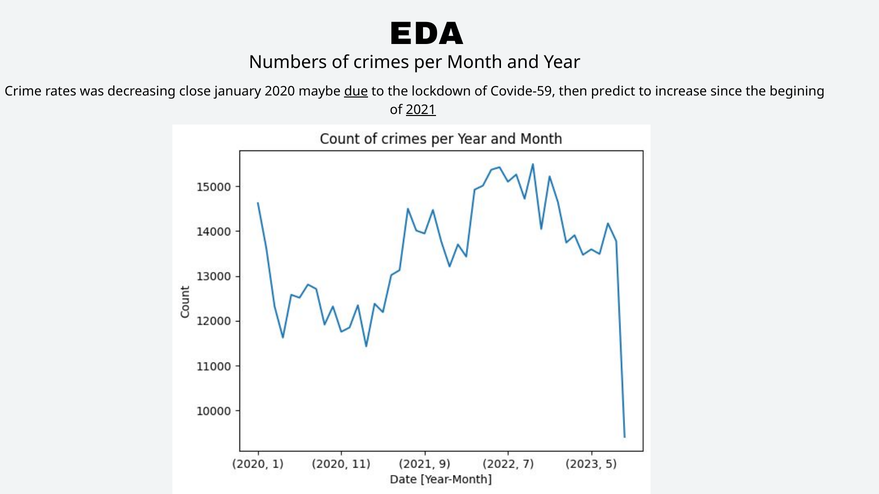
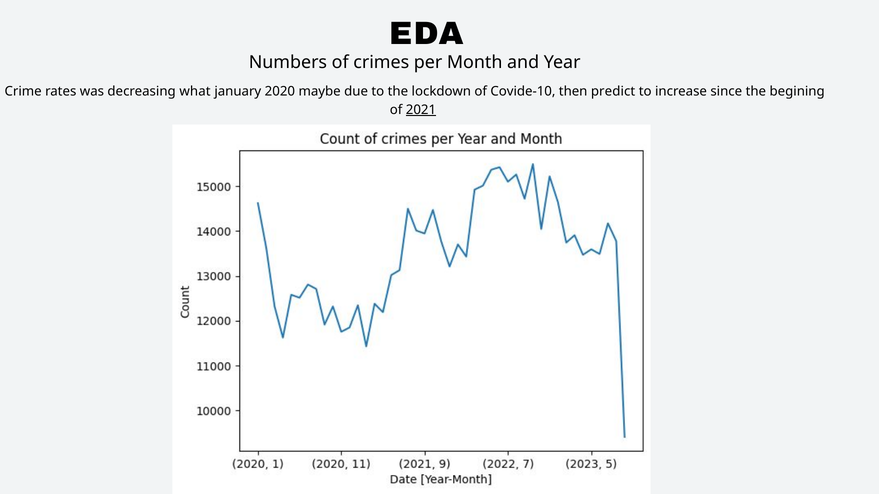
close: close -> what
due underline: present -> none
Covide-59: Covide-59 -> Covide-10
